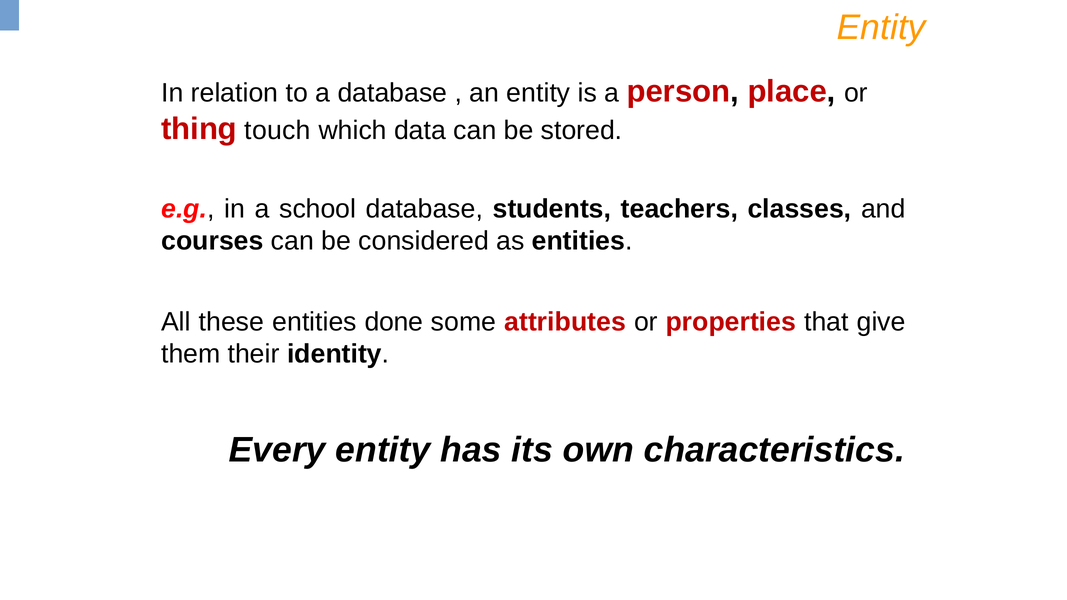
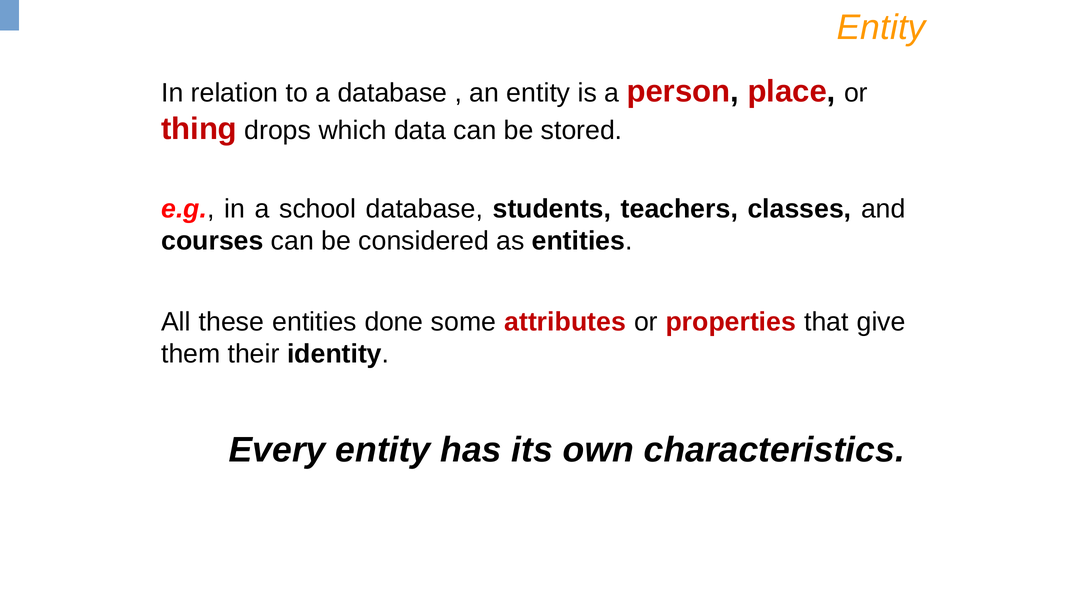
touch: touch -> drops
